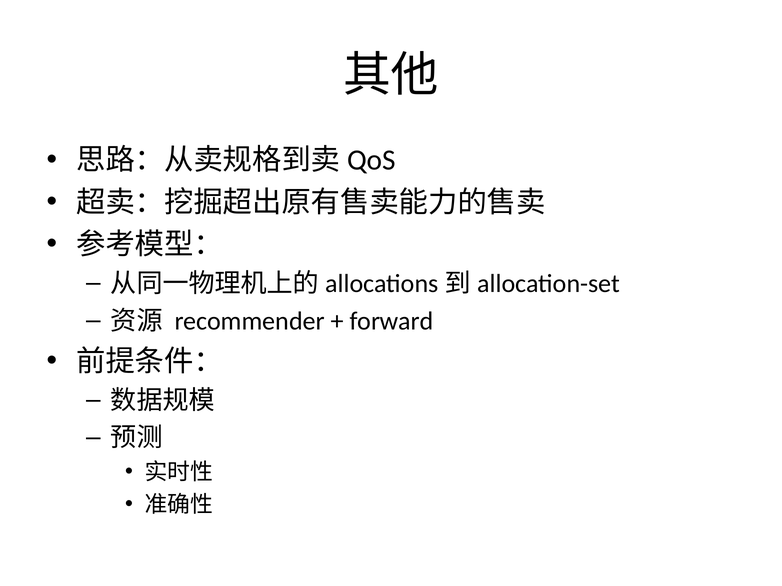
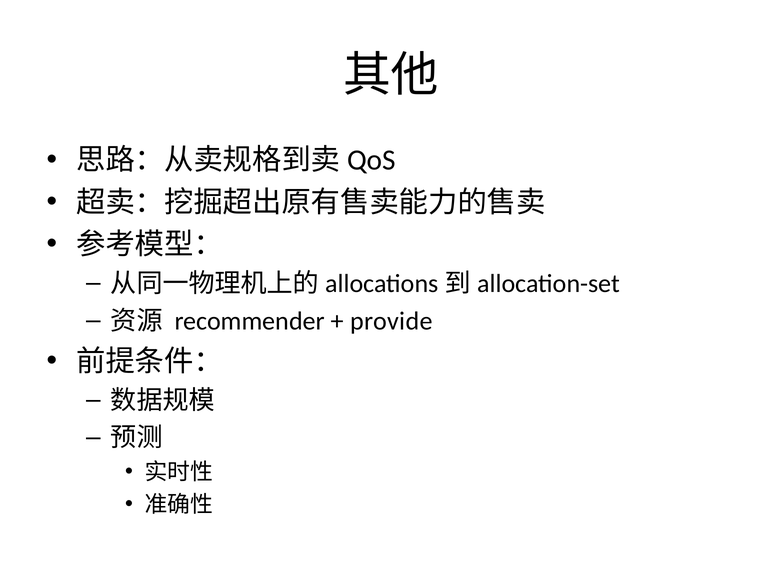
forward: forward -> provide
